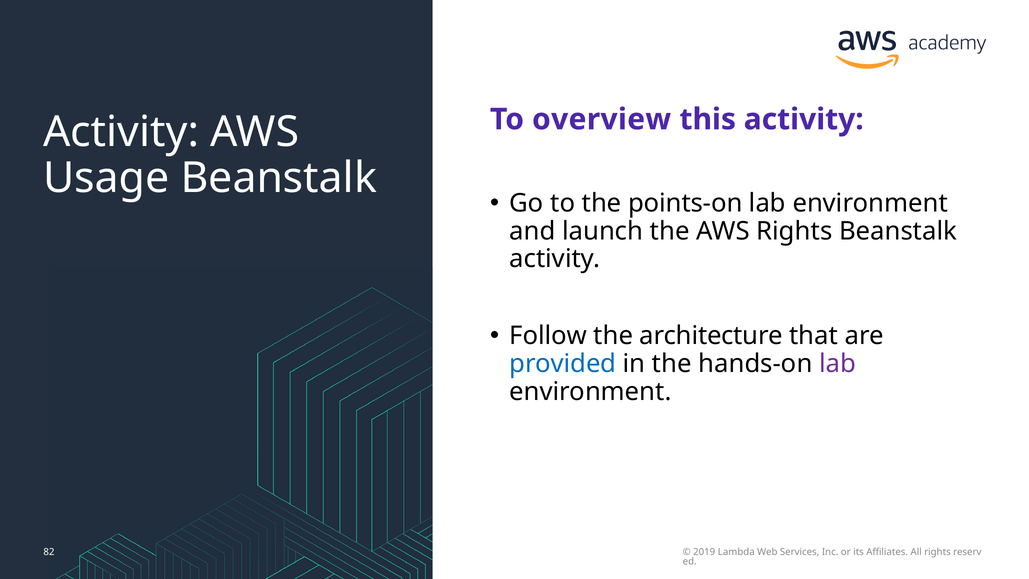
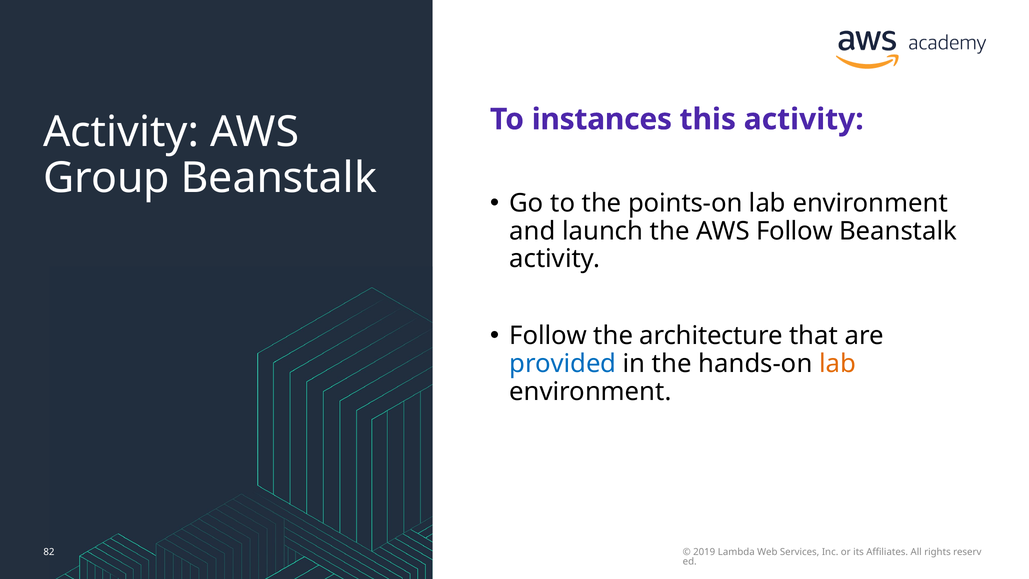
overview: overview -> instances
Usage: Usage -> Group
AWS Rights: Rights -> Follow
lab at (838, 364) colour: purple -> orange
